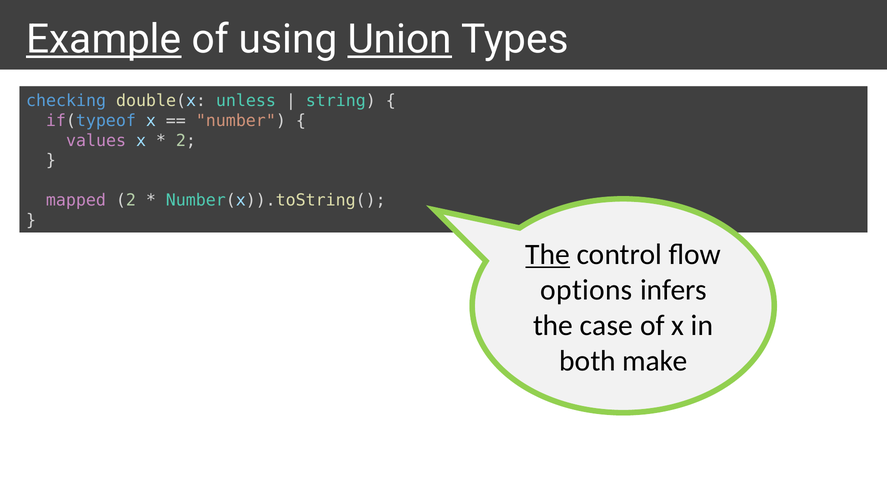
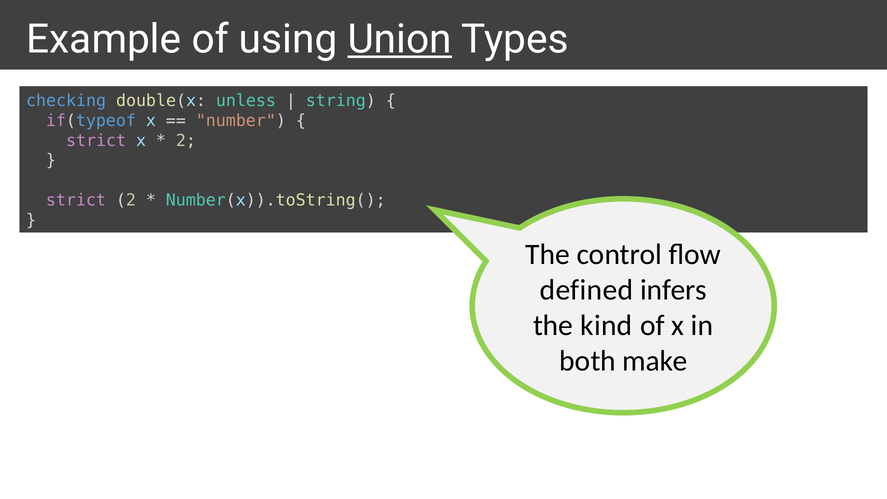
Example underline: present -> none
values at (96, 140): values -> strict
mapped at (76, 200): mapped -> strict
The at (548, 255) underline: present -> none
options: options -> defined
case: case -> kind
